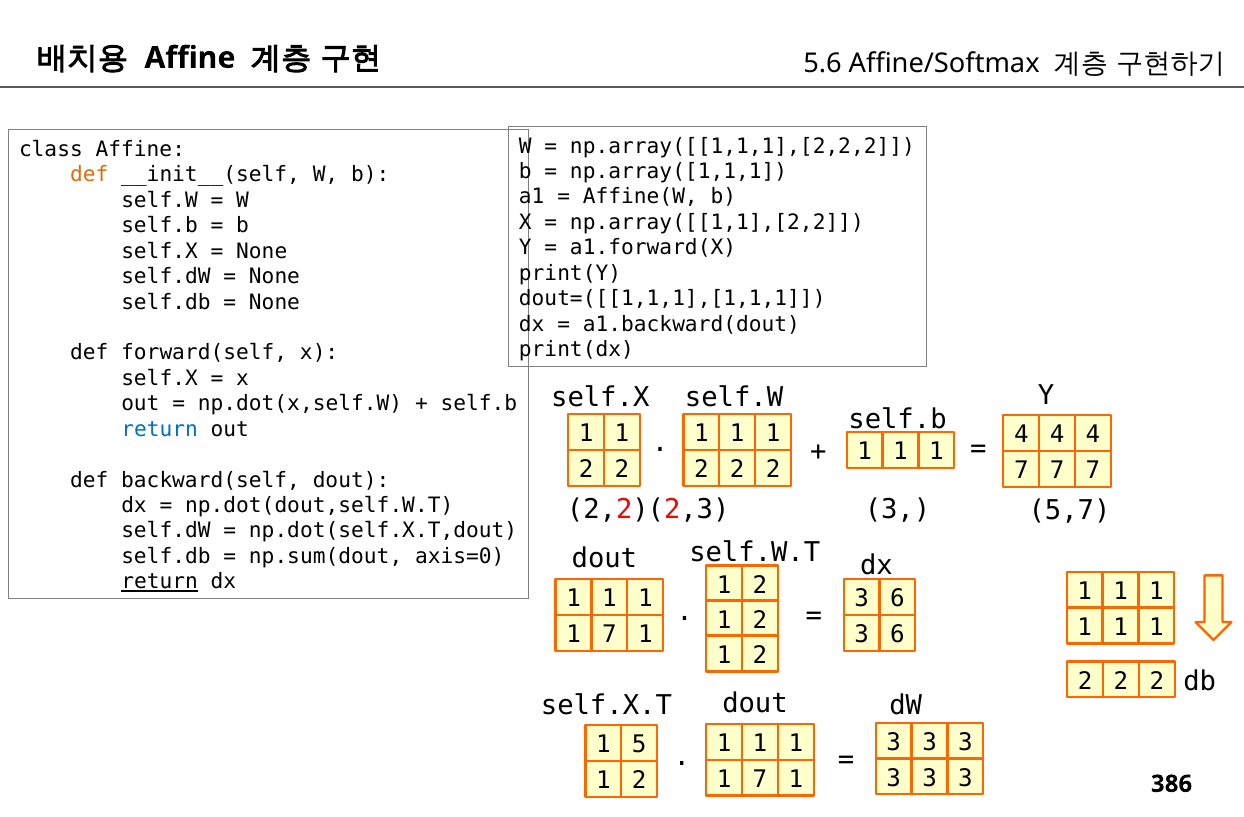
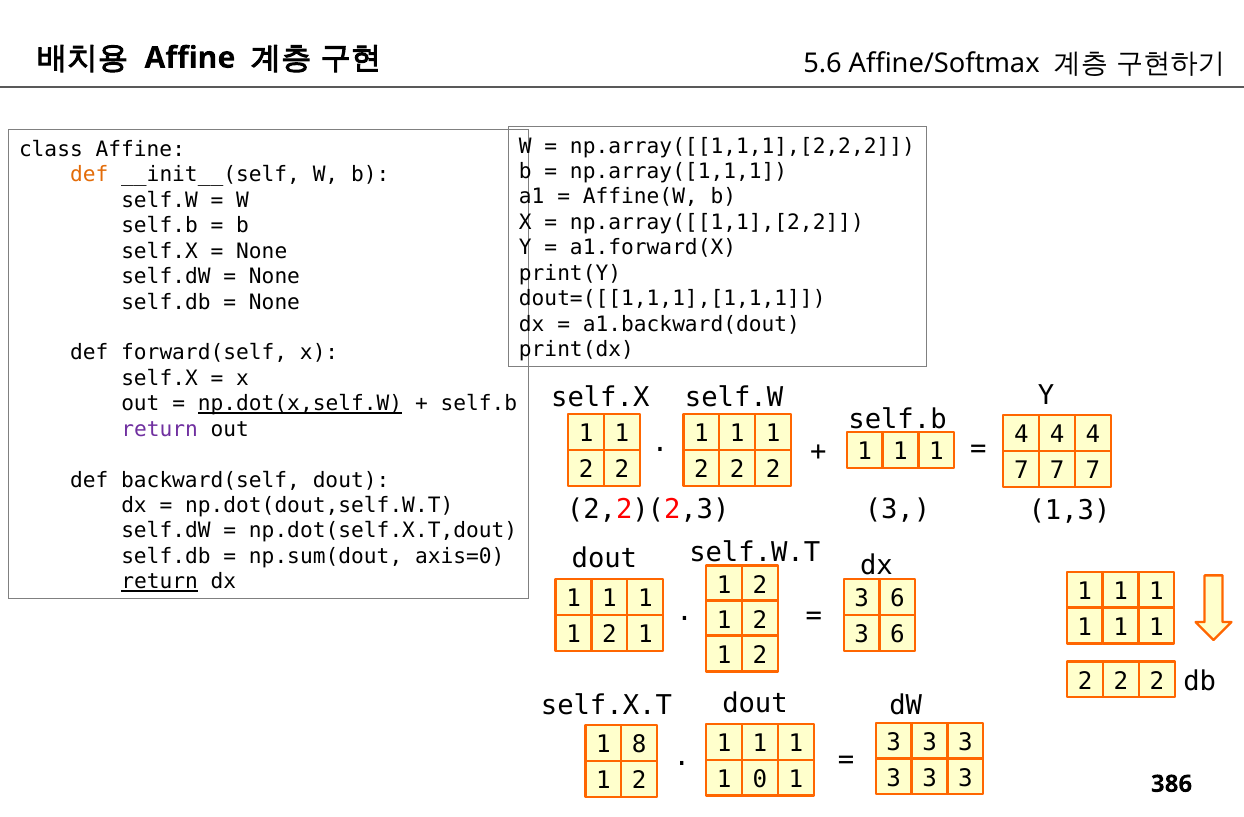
np.dot(x,self.W underline: none -> present
return at (160, 429) colour: blue -> purple
5,7: 5,7 -> 1,3
7 at (609, 635): 7 -> 2
5: 5 -> 8
7 at (760, 779): 7 -> 0
